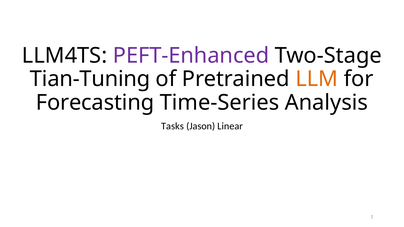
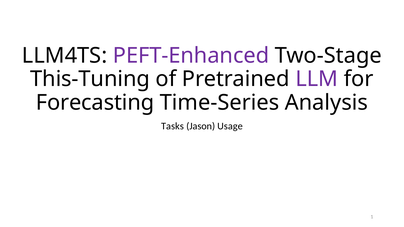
Tian-Tuning: Tian-Tuning -> This-Tuning
LLM colour: orange -> purple
Linear: Linear -> Usage
